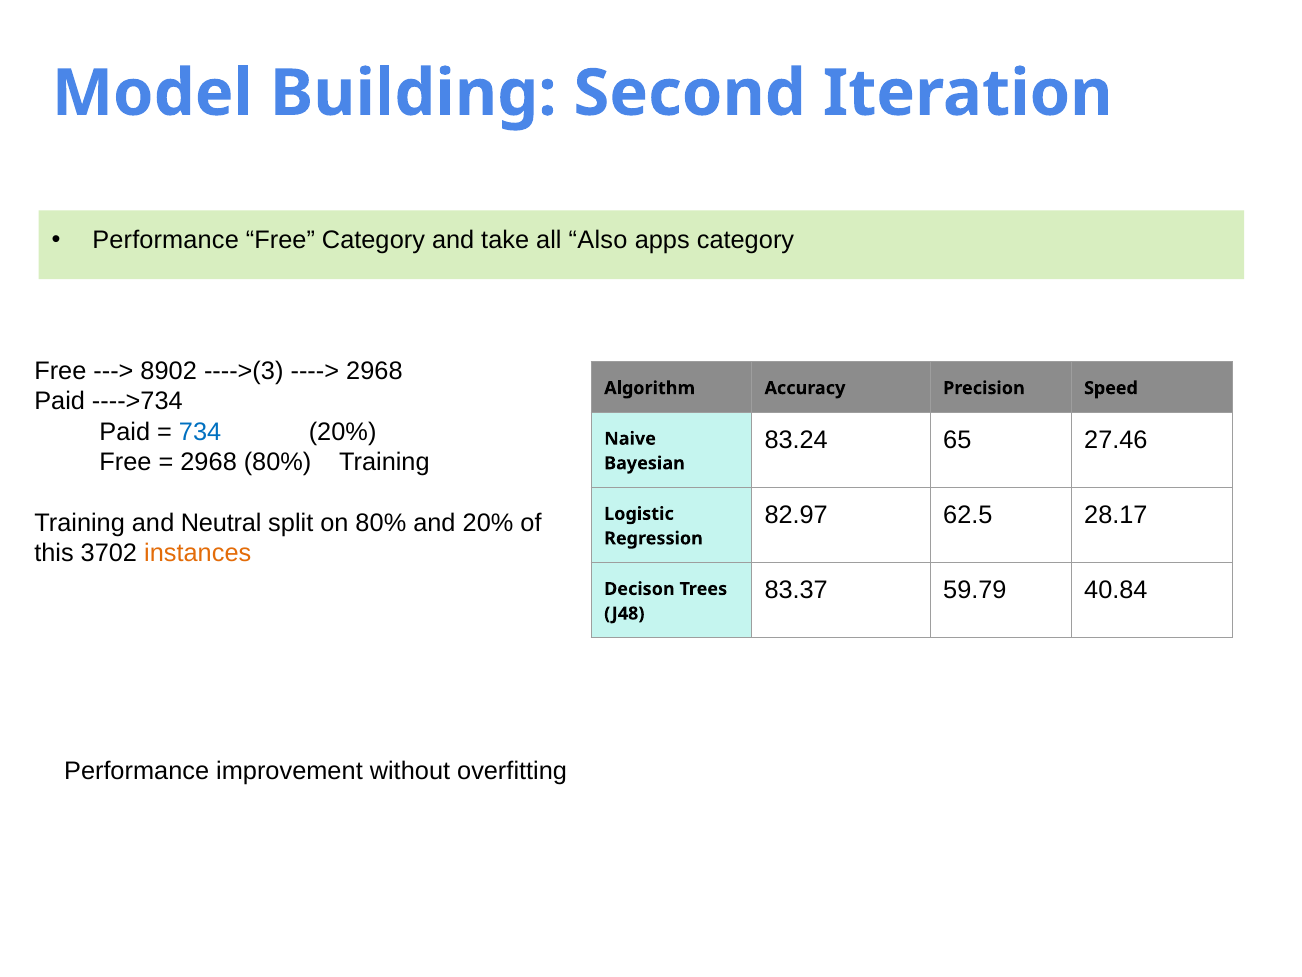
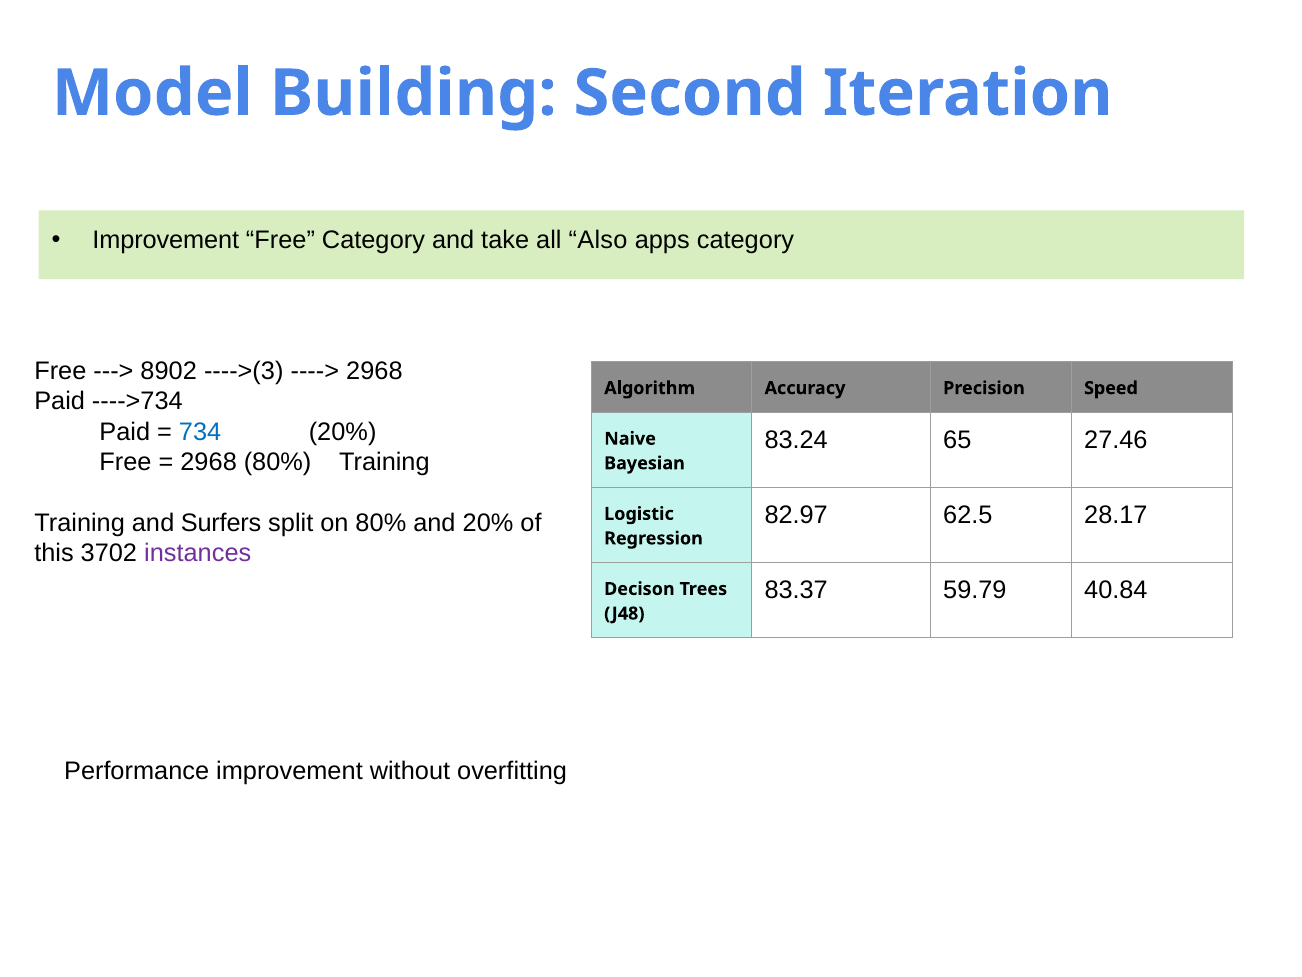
Performance at (166, 240): Performance -> Improvement
Neutral: Neutral -> Surfers
instances colour: orange -> purple
